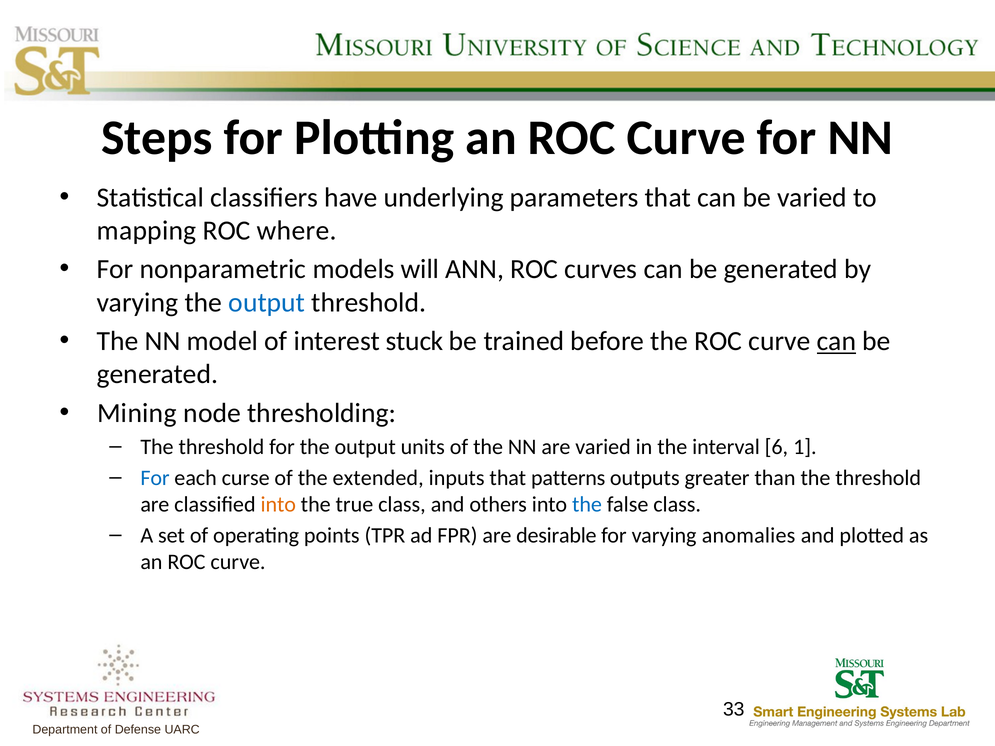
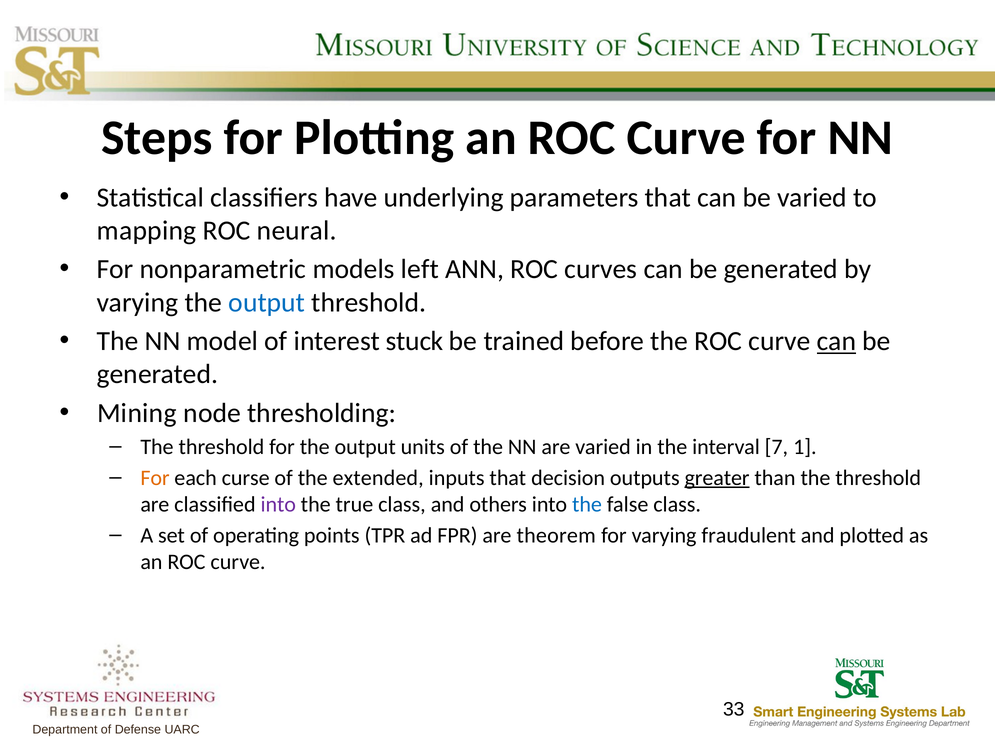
where: where -> neural
will: will -> left
6: 6 -> 7
For at (155, 478) colour: blue -> orange
patterns: patterns -> decision
greater underline: none -> present
into at (278, 505) colour: orange -> purple
desirable: desirable -> theorem
anomalies: anomalies -> fraudulent
